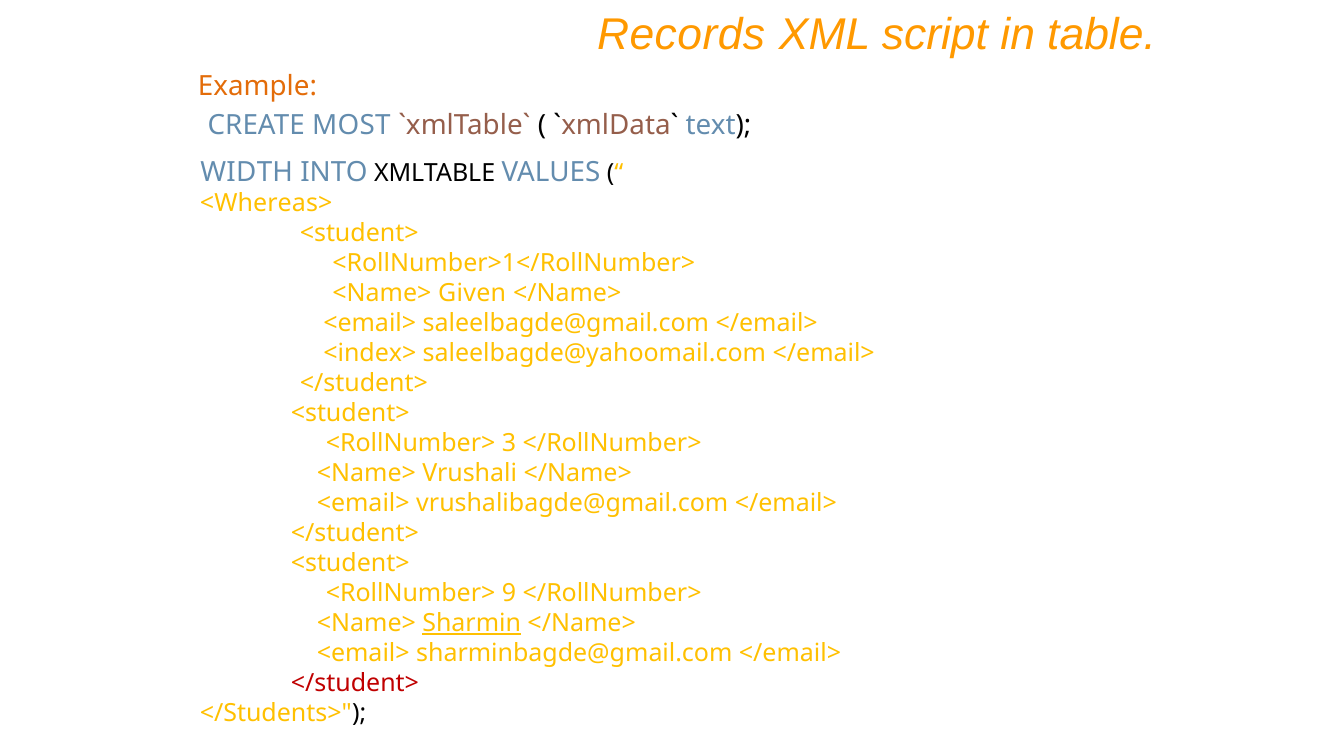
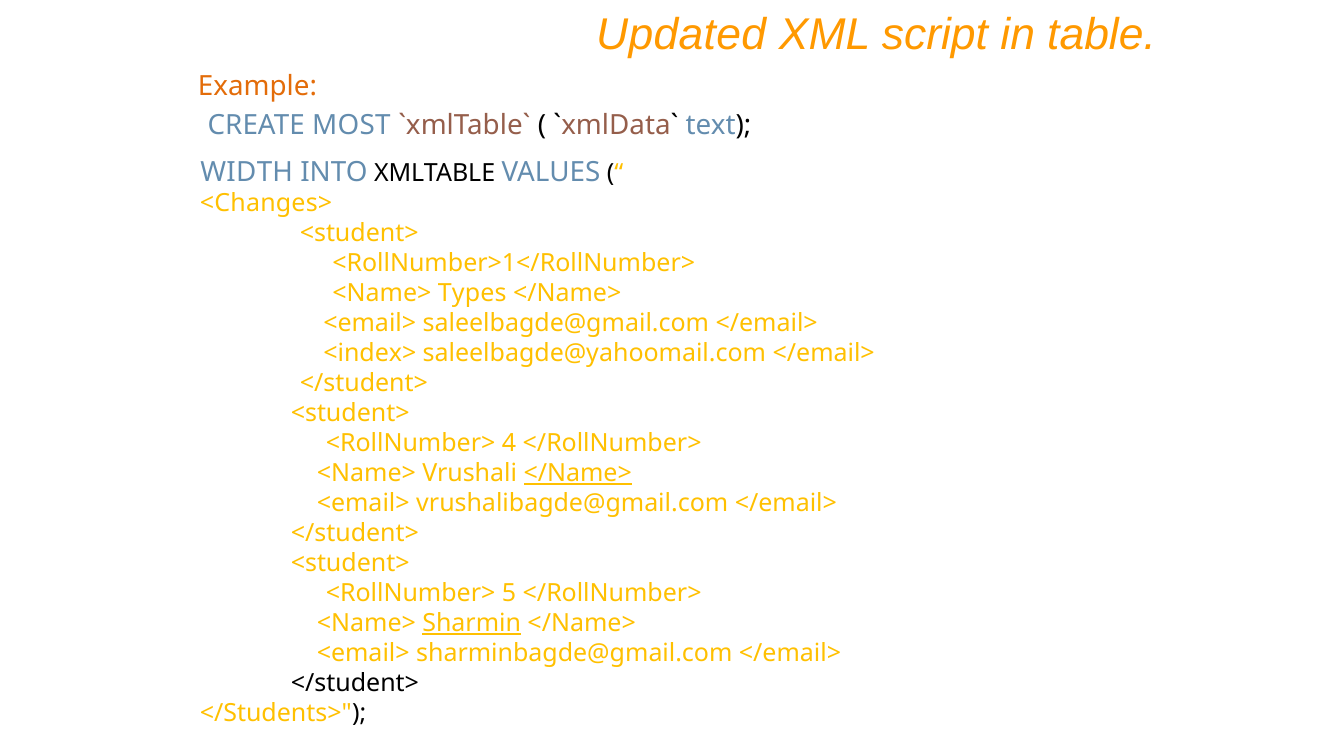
Records: Records -> Updated
<Whereas>: <Whereas> -> <Changes>
Given: Given -> Types
3: 3 -> 4
</Name> at (578, 473) underline: none -> present
9: 9 -> 5
</student> at (355, 683) colour: red -> black
